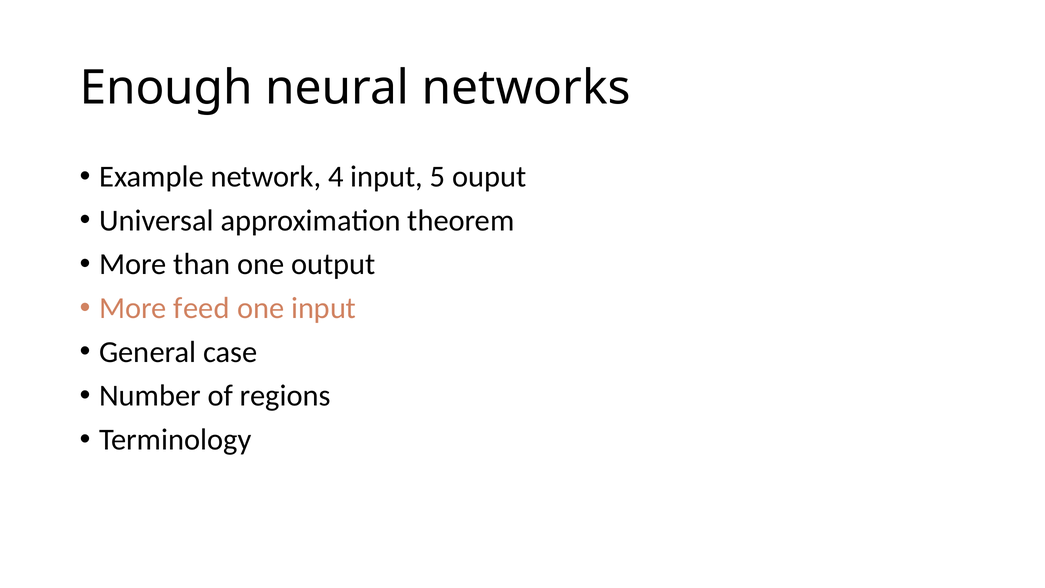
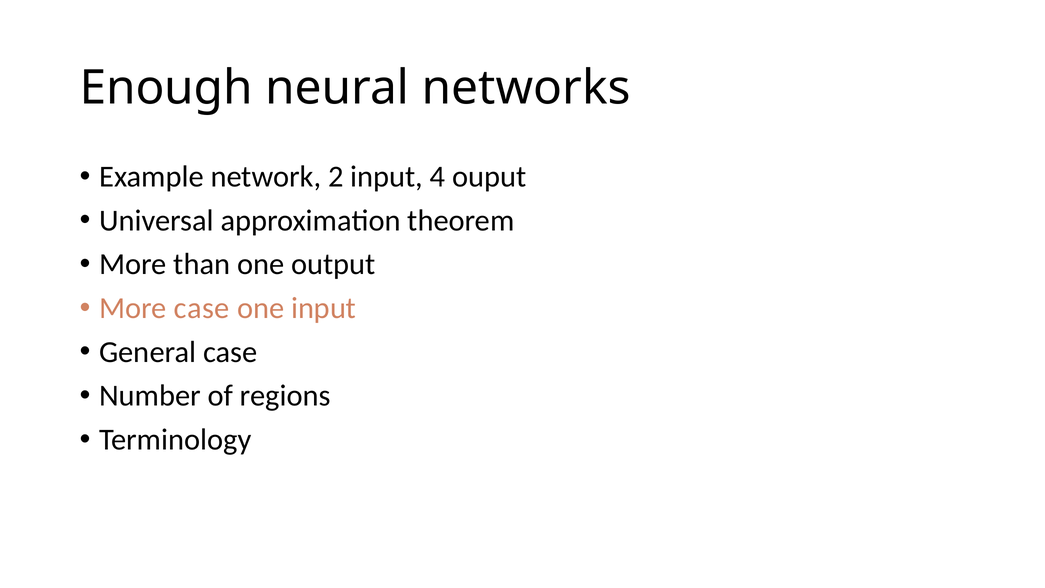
4: 4 -> 2
5: 5 -> 4
More feed: feed -> case
